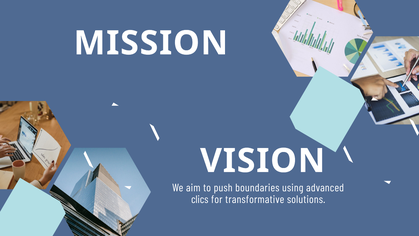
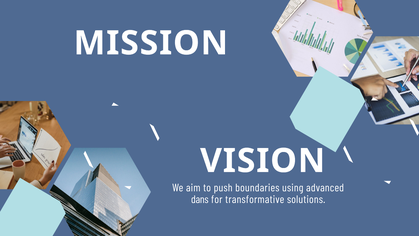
clics: clics -> dans
